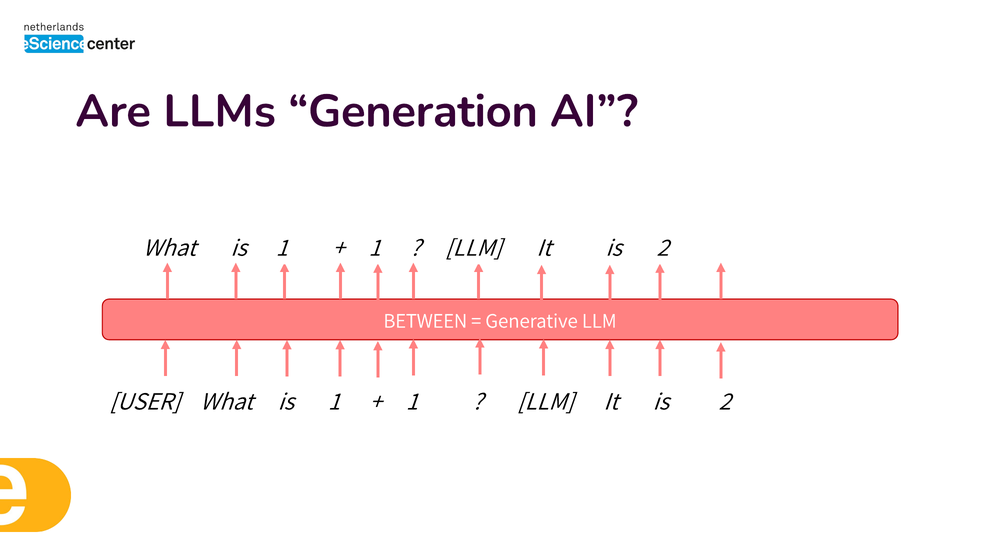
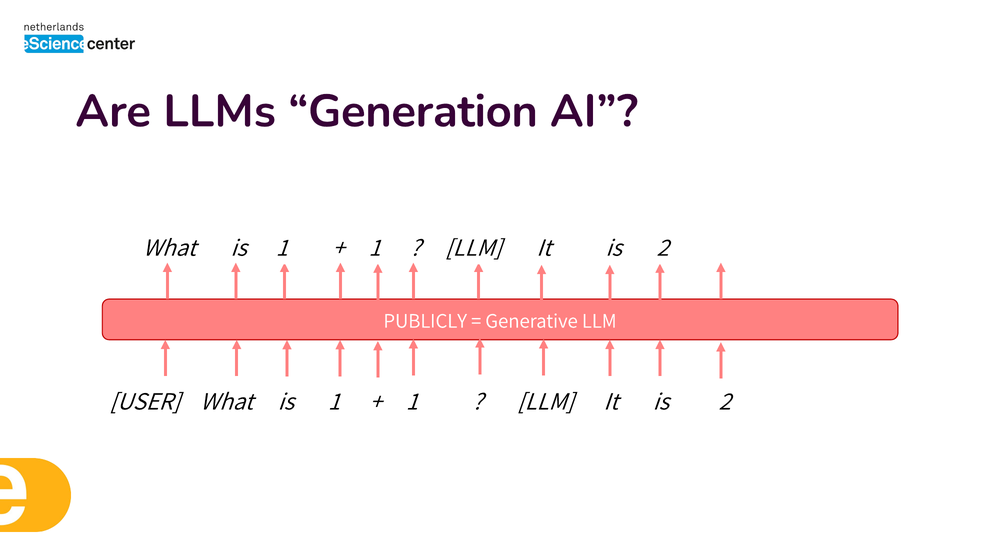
BETWEEN: BETWEEN -> PUBLICLY
